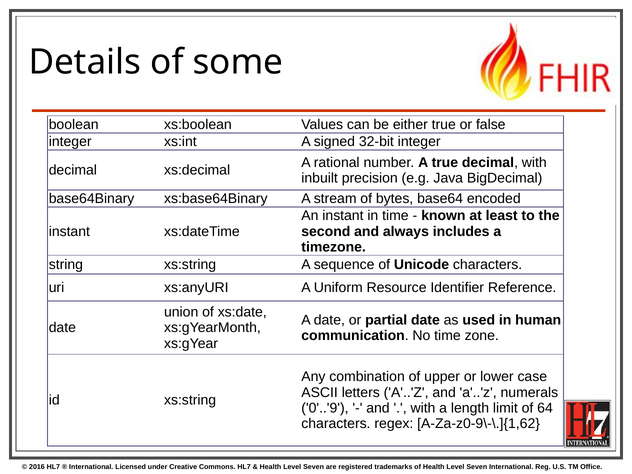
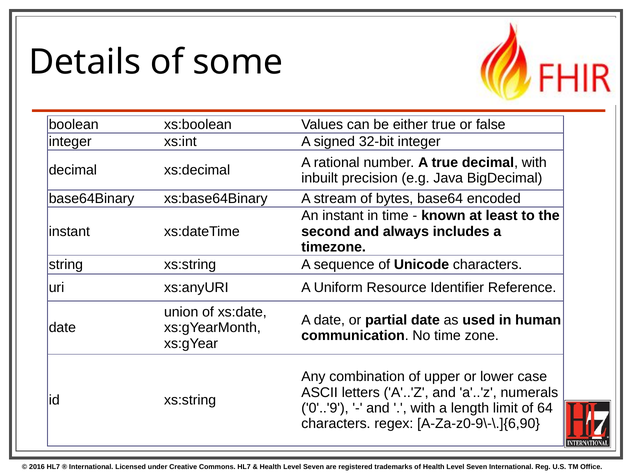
A-Za-z0-9\-\.]{1,62: A-Za-z0-9\-\.]{1,62 -> A-Za-z0-9\-\.]{6,90
